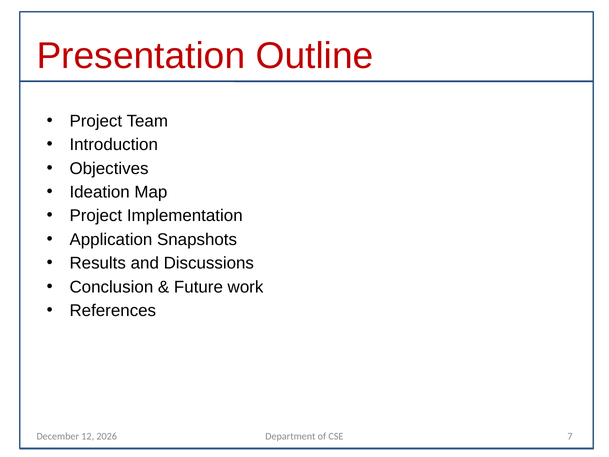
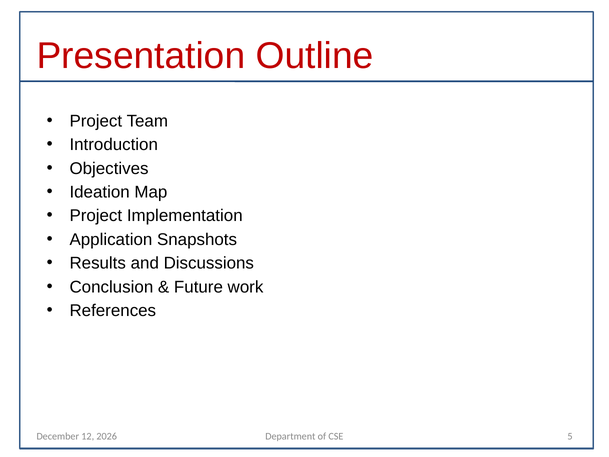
7: 7 -> 5
